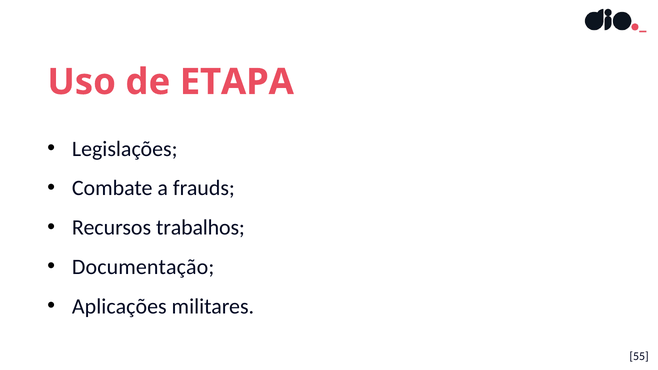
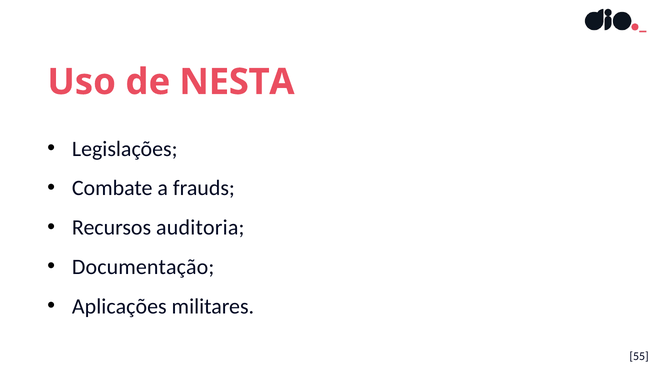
ETAPA: ETAPA -> NESTA
trabalhos: trabalhos -> auditoria
